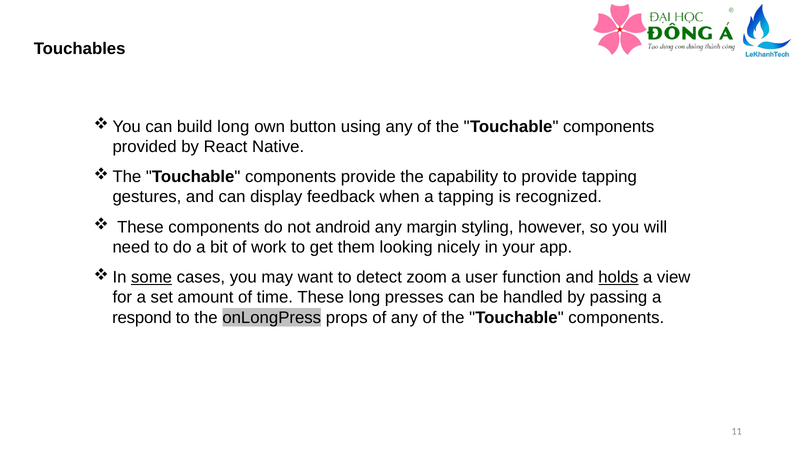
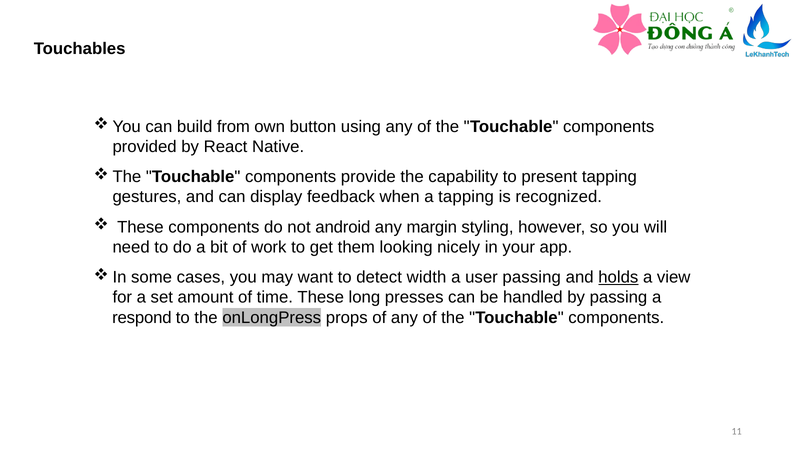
build long: long -> from
to provide: provide -> present
some underline: present -> none
zoom: zoom -> width
user function: function -> passing
